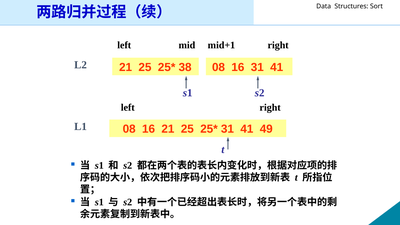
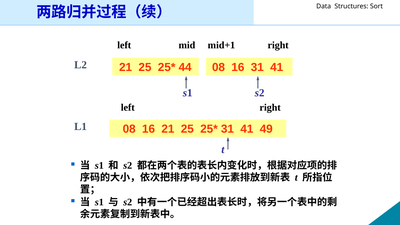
38: 38 -> 44
